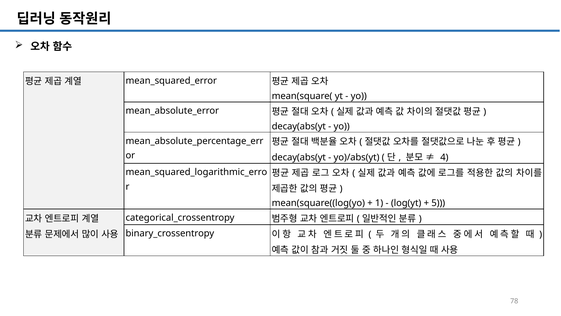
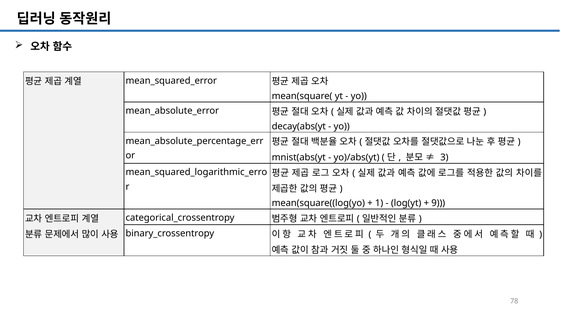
decay(abs(yt at (299, 157): decay(abs(yt -> mnist(abs(yt
4: 4 -> 3
5: 5 -> 9
